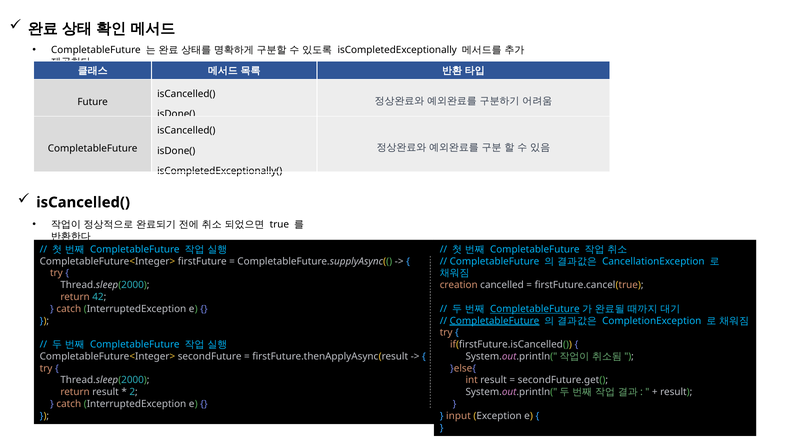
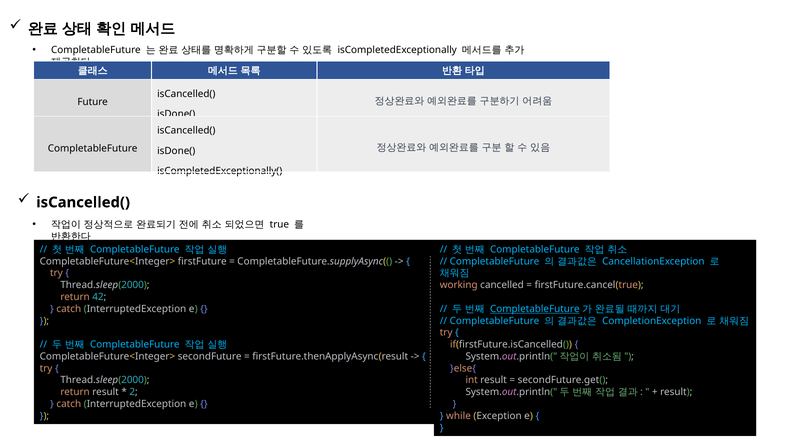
creation: creation -> working
CompletableFuture at (494, 321) underline: present -> none
input: input -> while
